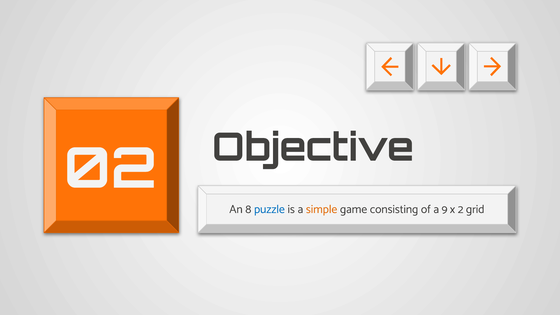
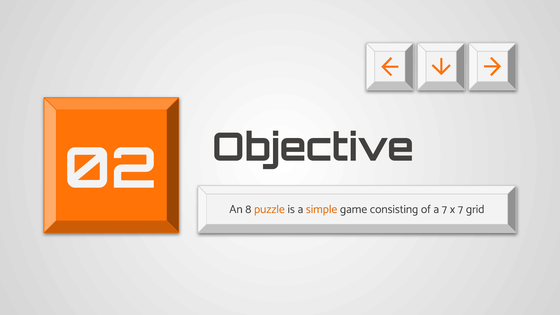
puzzle colour: blue -> orange
a 9: 9 -> 7
x 2: 2 -> 7
